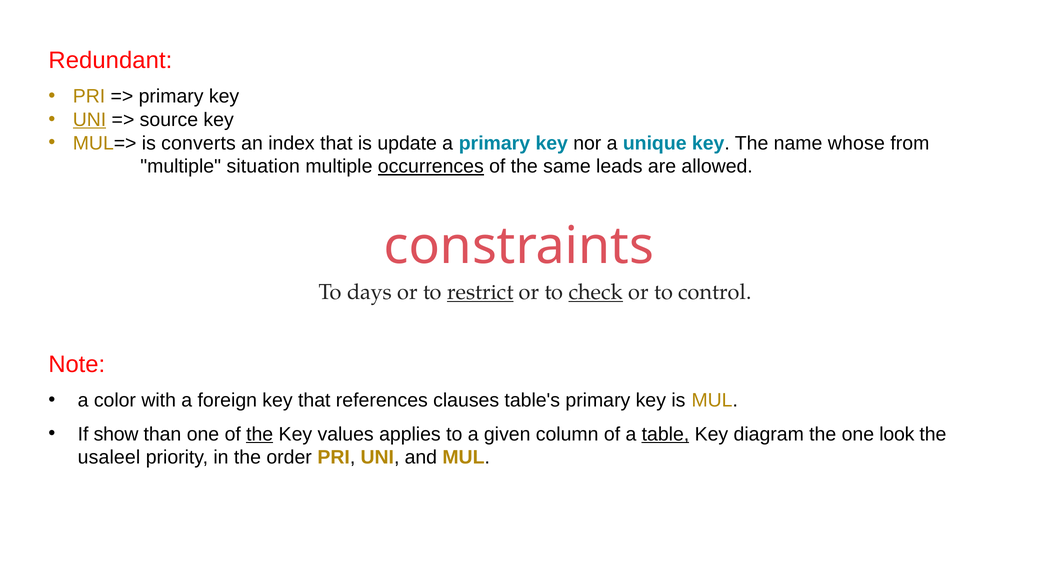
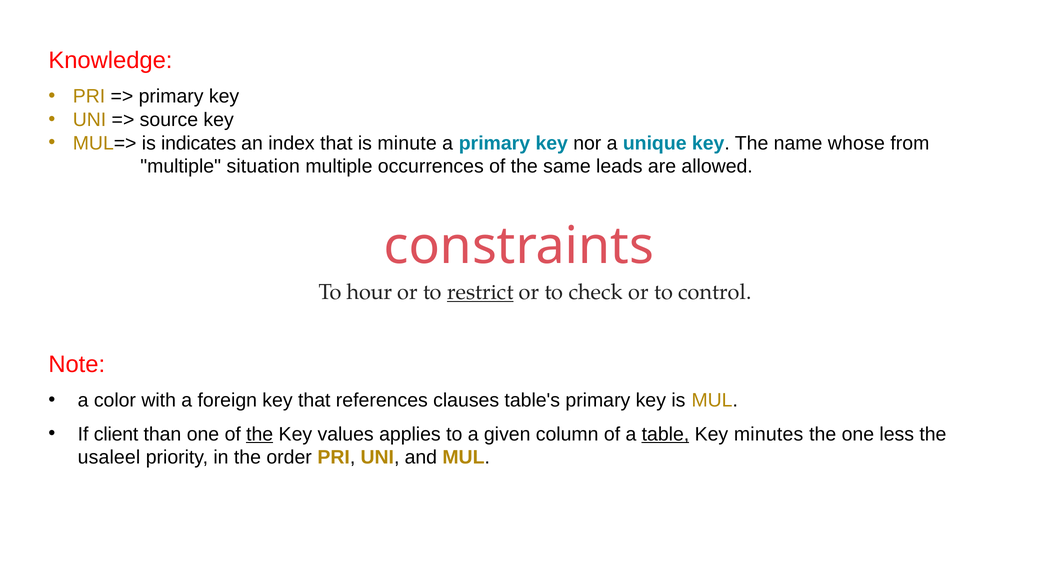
Redundant: Redundant -> Knowledge
UNI at (90, 120) underline: present -> none
converts: converts -> indicates
update: update -> minute
occurrences underline: present -> none
days: days -> hour
check underline: present -> none
show: show -> client
diagram: diagram -> minutes
look: look -> less
